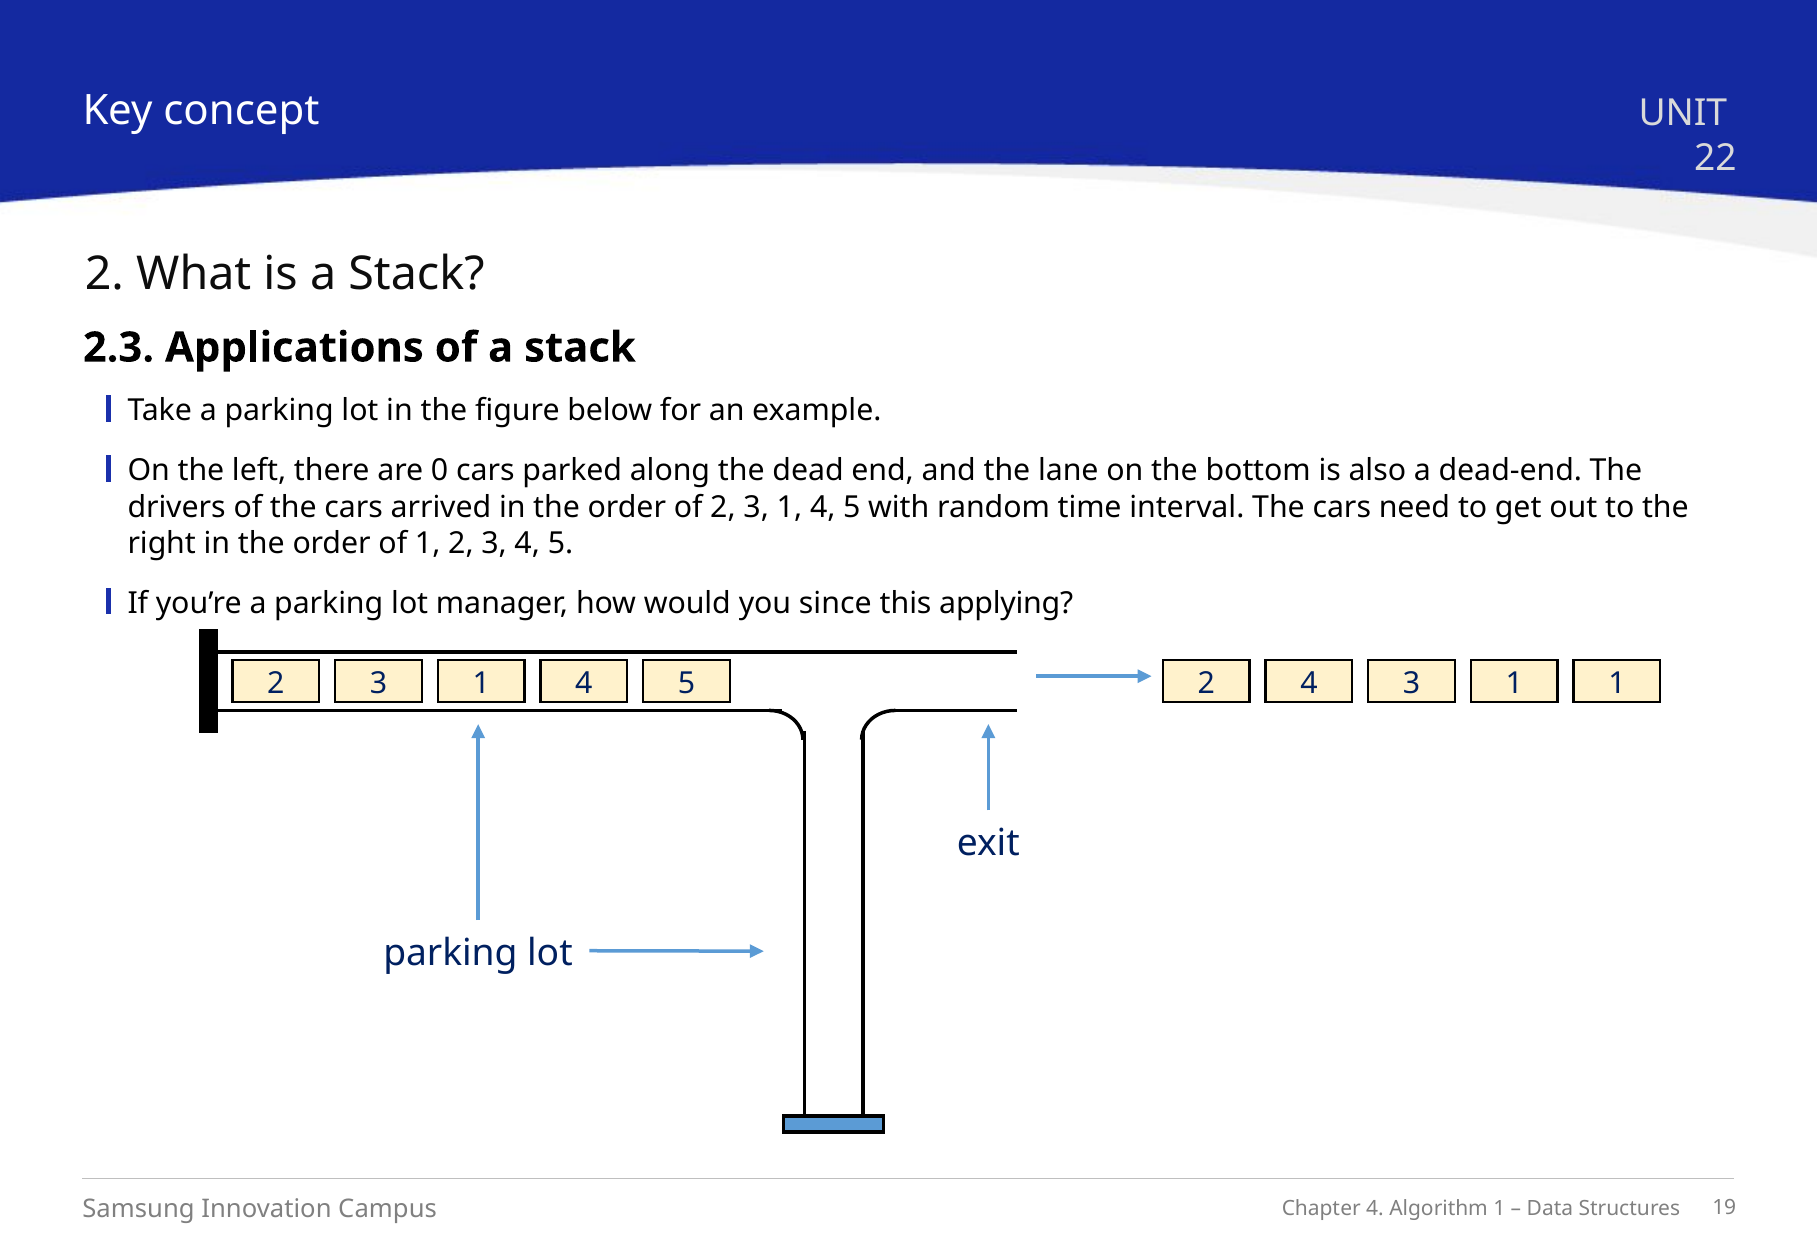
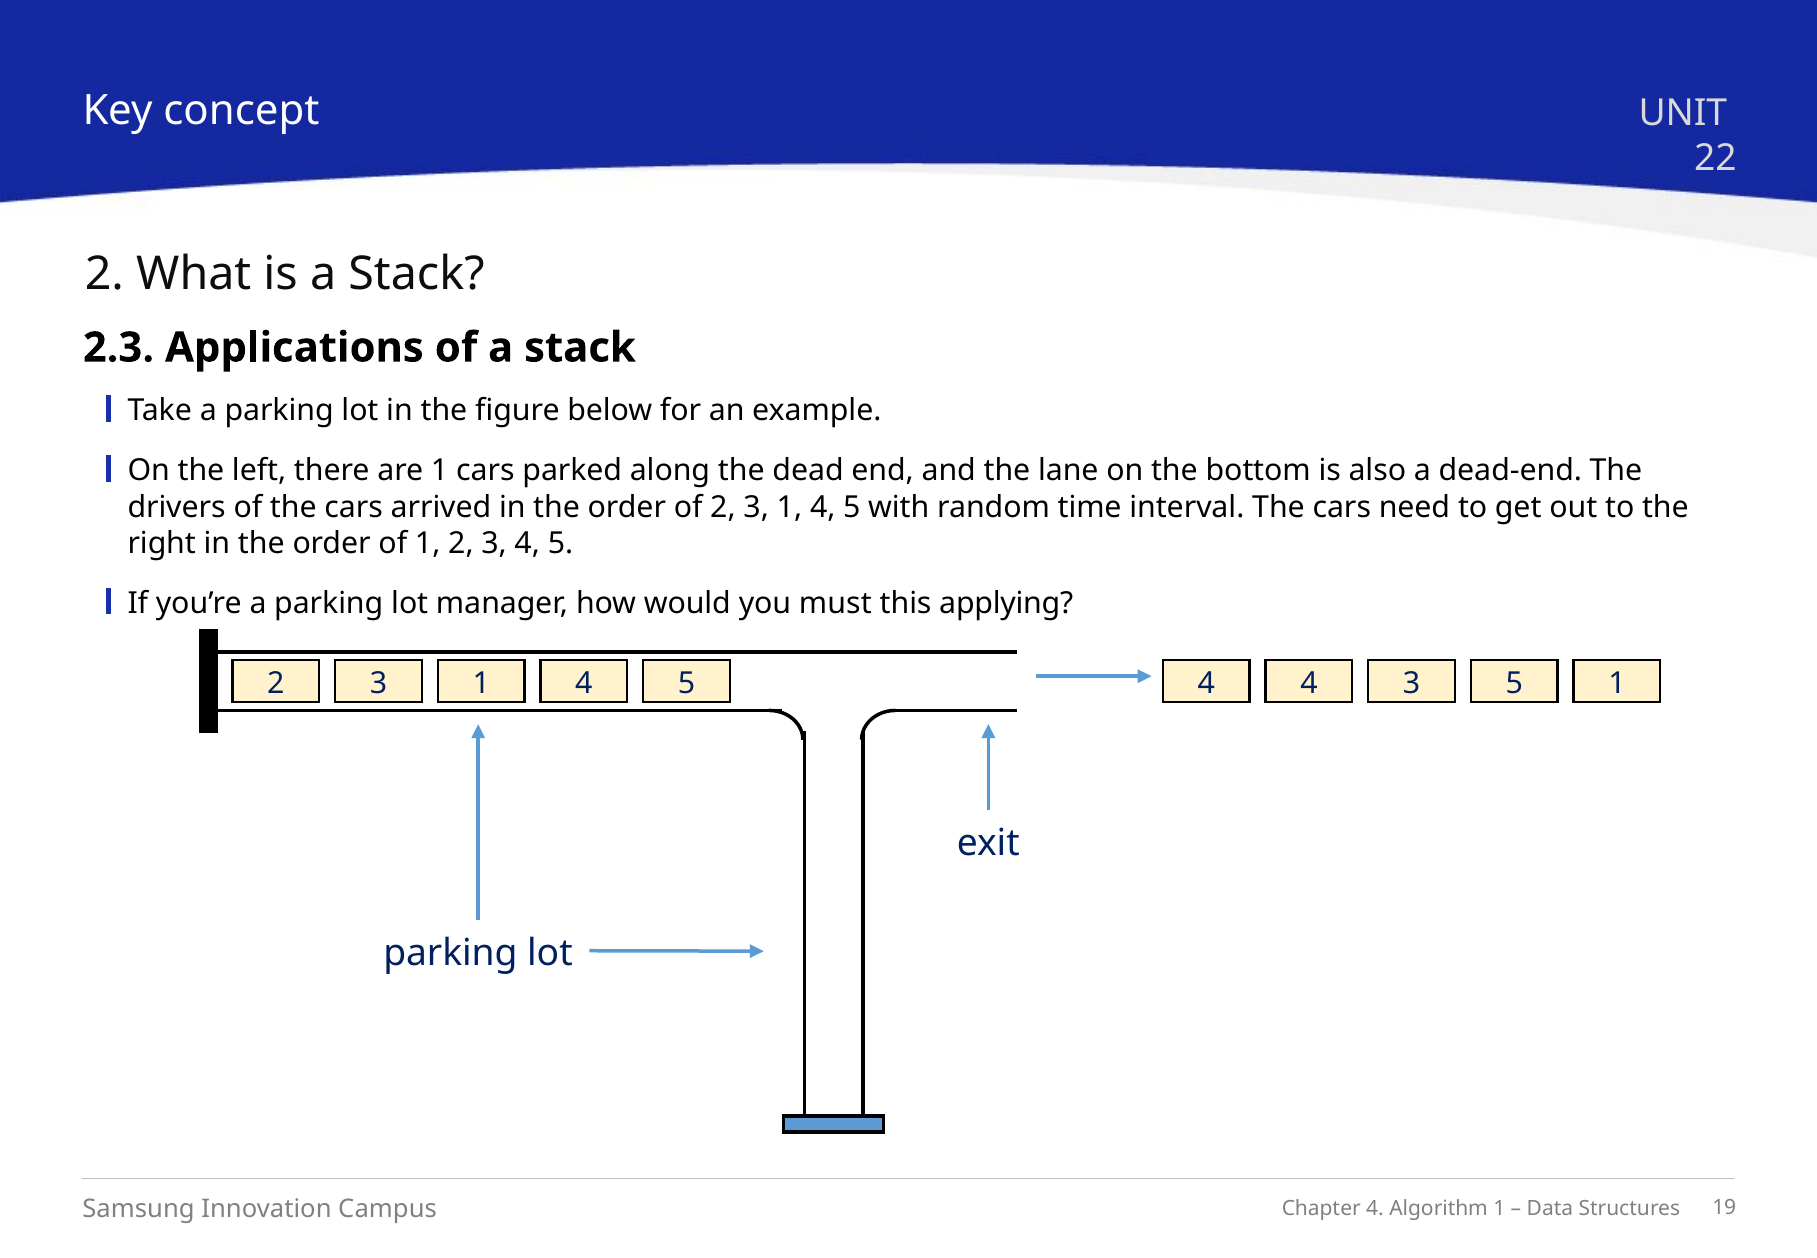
are 0: 0 -> 1
since: since -> must
5 2: 2 -> 4
4 3 1: 1 -> 5
